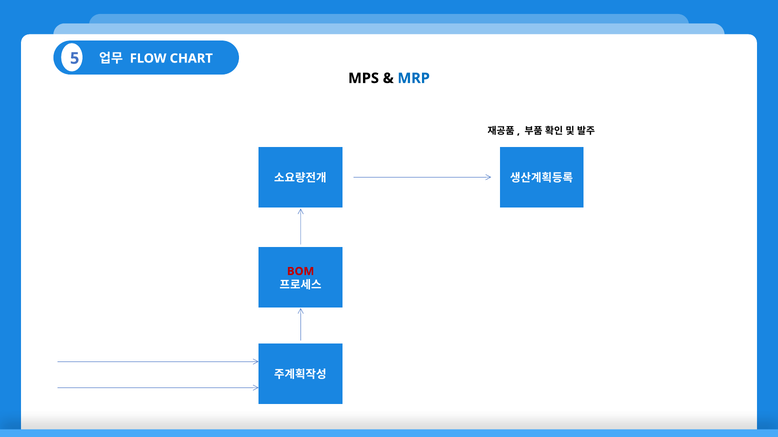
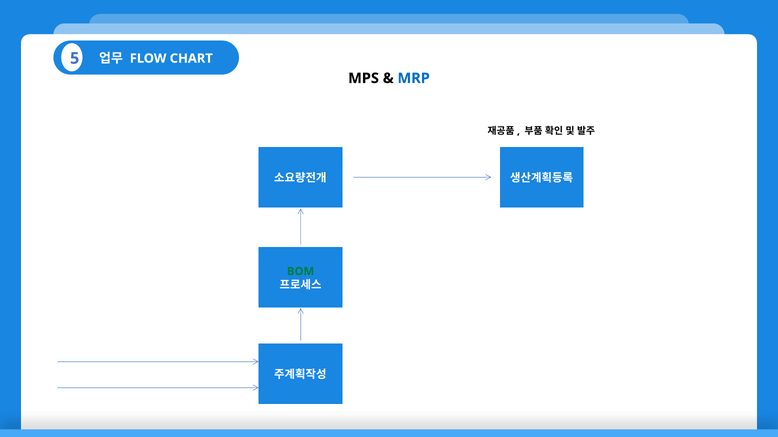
BOM colour: red -> green
